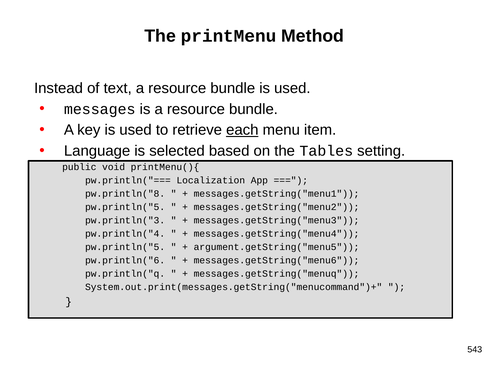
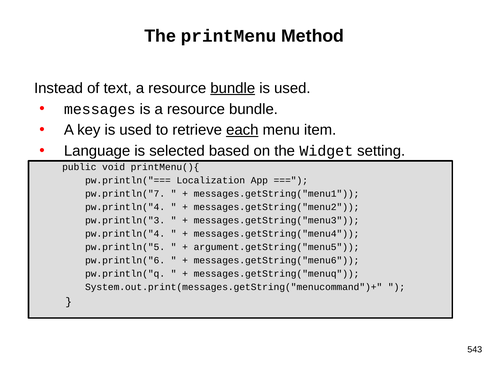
bundle at (233, 88) underline: none -> present
Tables: Tables -> Widget
pw.println("8: pw.println("8 -> pw.println("7
pw.println("5 at (125, 207): pw.println("5 -> pw.println("4
